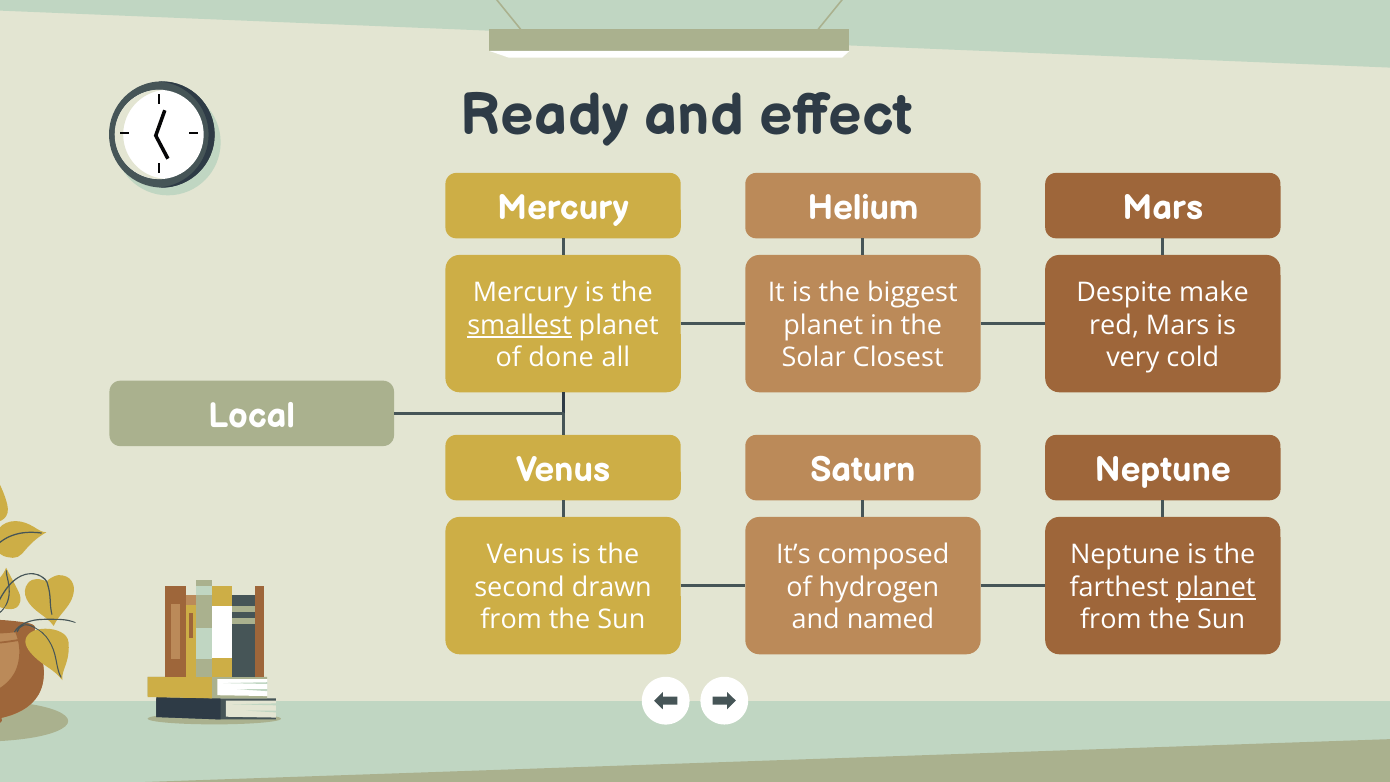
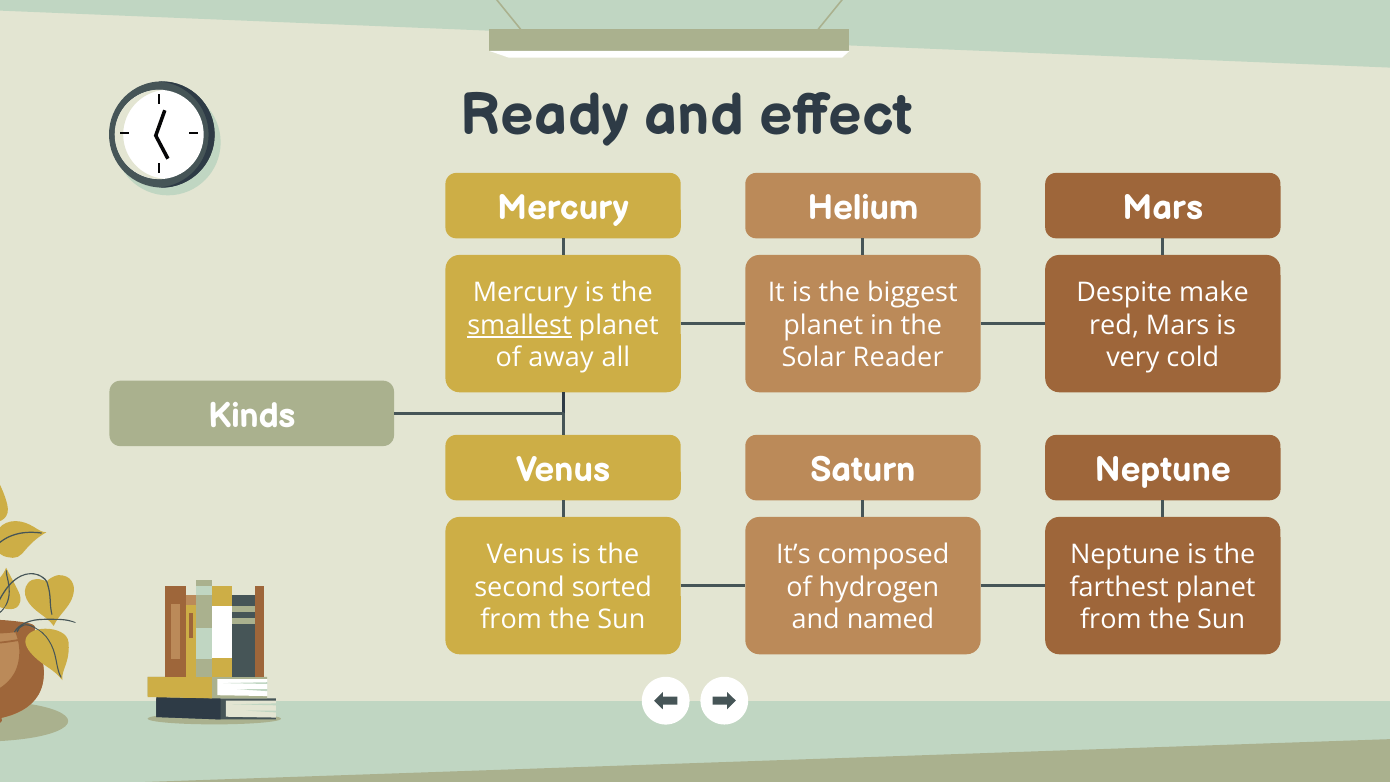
done: done -> away
Closest: Closest -> Reader
Local: Local -> Kinds
drawn: drawn -> sorted
planet at (1216, 587) underline: present -> none
